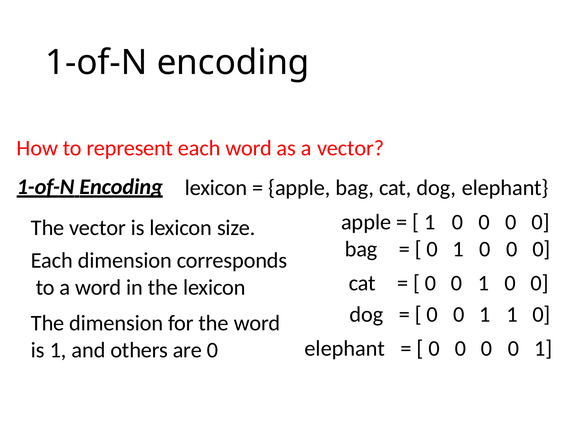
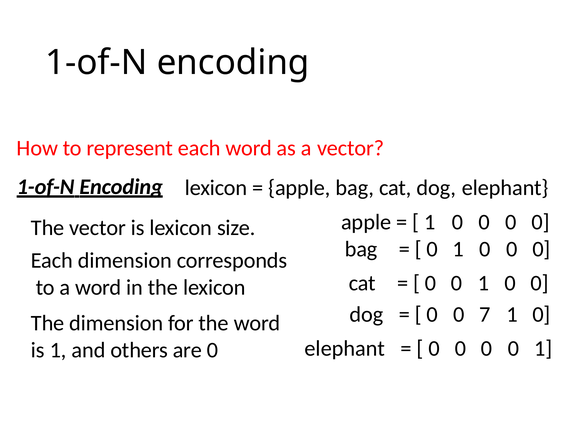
1 at (485, 315): 1 -> 7
